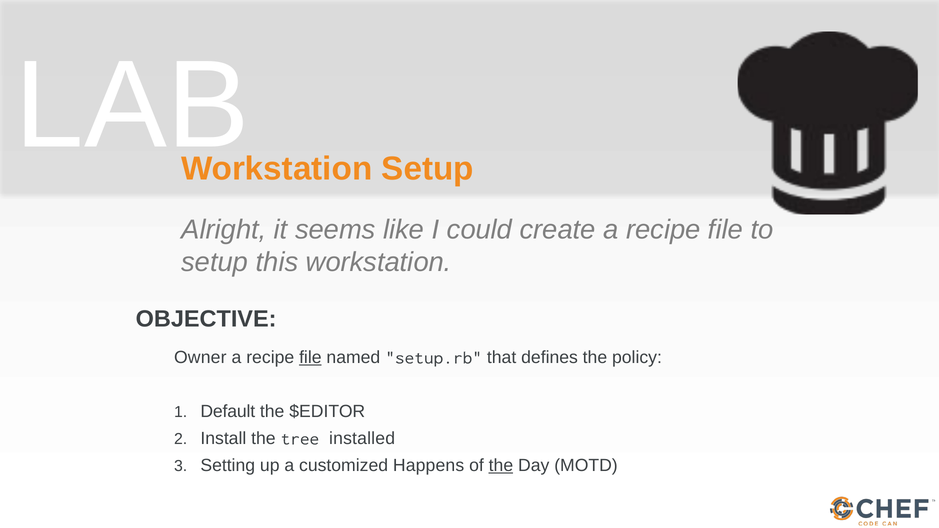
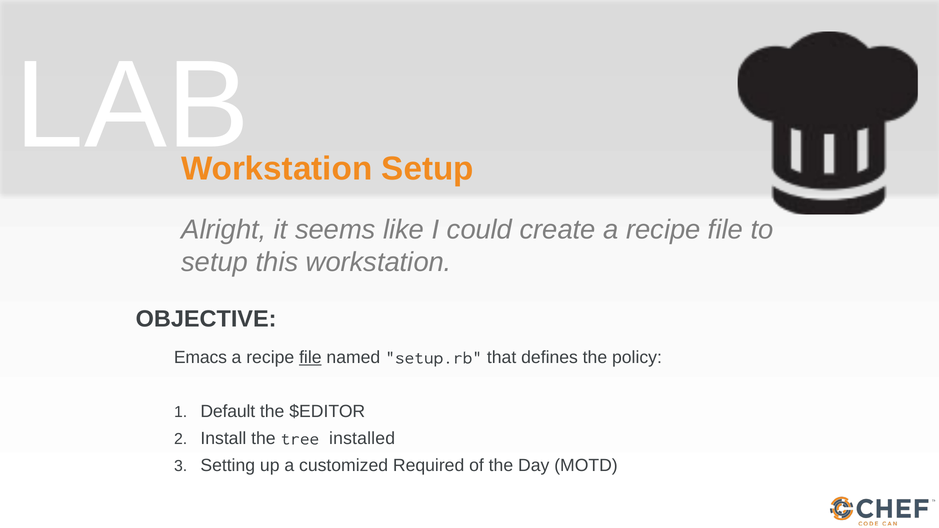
Owner: Owner -> Emacs
Happens: Happens -> Required
the at (501, 466) underline: present -> none
